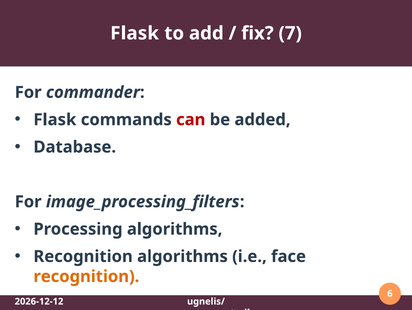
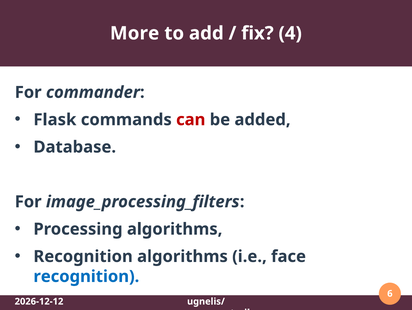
Flask at (135, 33): Flask -> More
7: 7 -> 4
recognition at (86, 276) colour: orange -> blue
